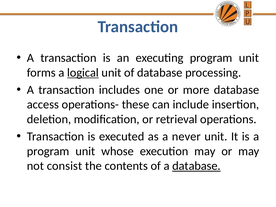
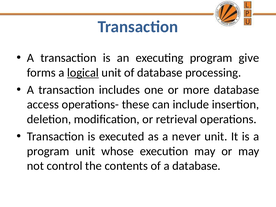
executing program unit: unit -> give
consist: consist -> control
database at (196, 166) underline: present -> none
